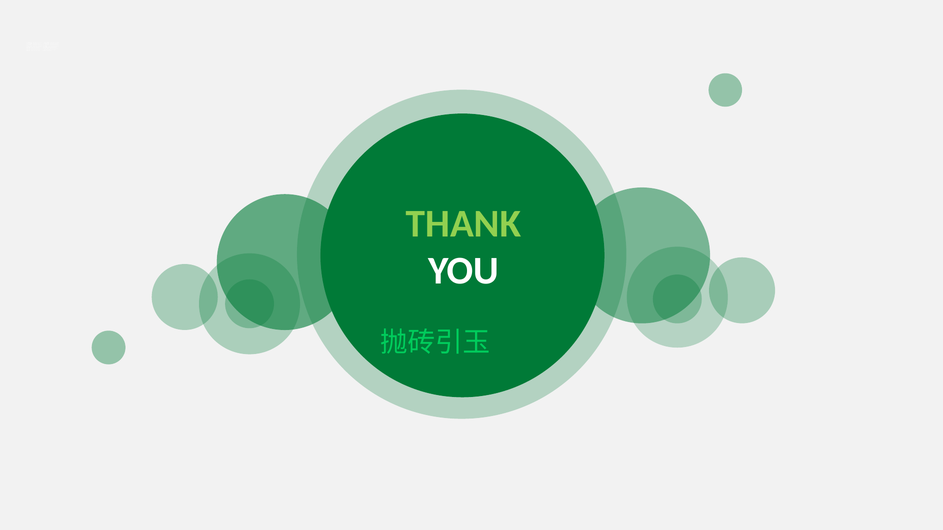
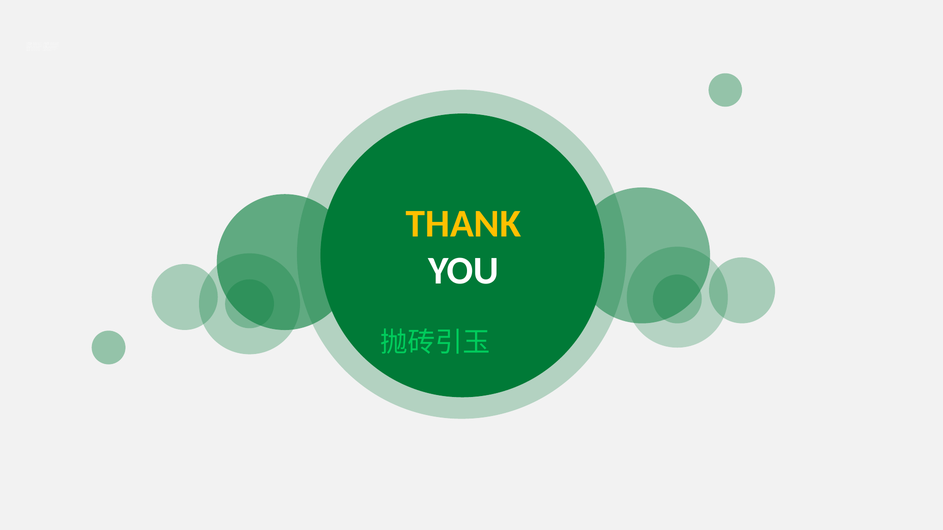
THANK colour: light green -> yellow
